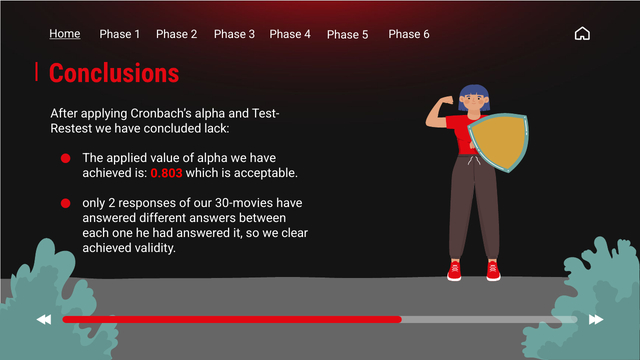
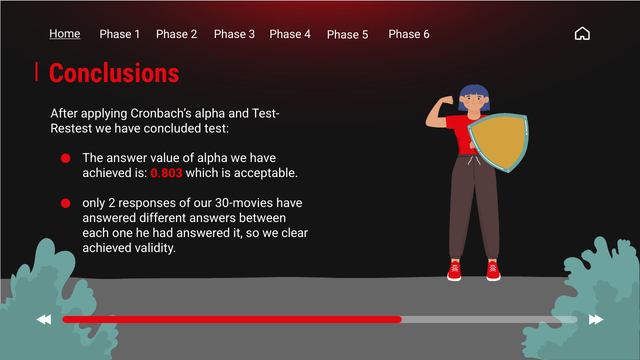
lack: lack -> test
applied: applied -> answer
